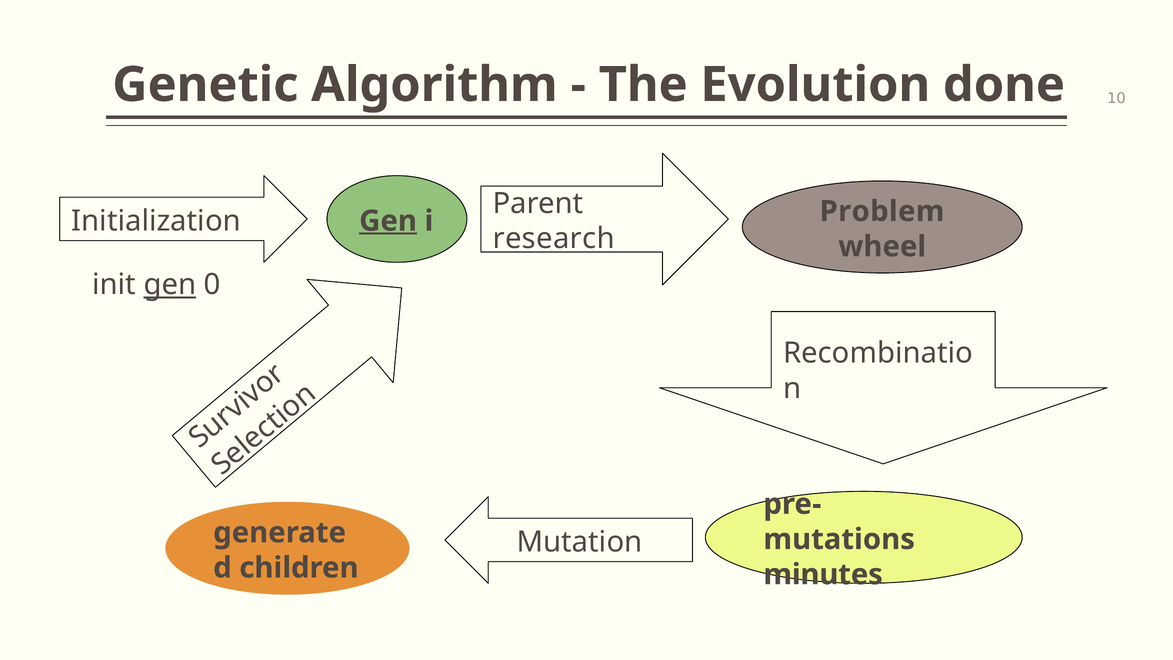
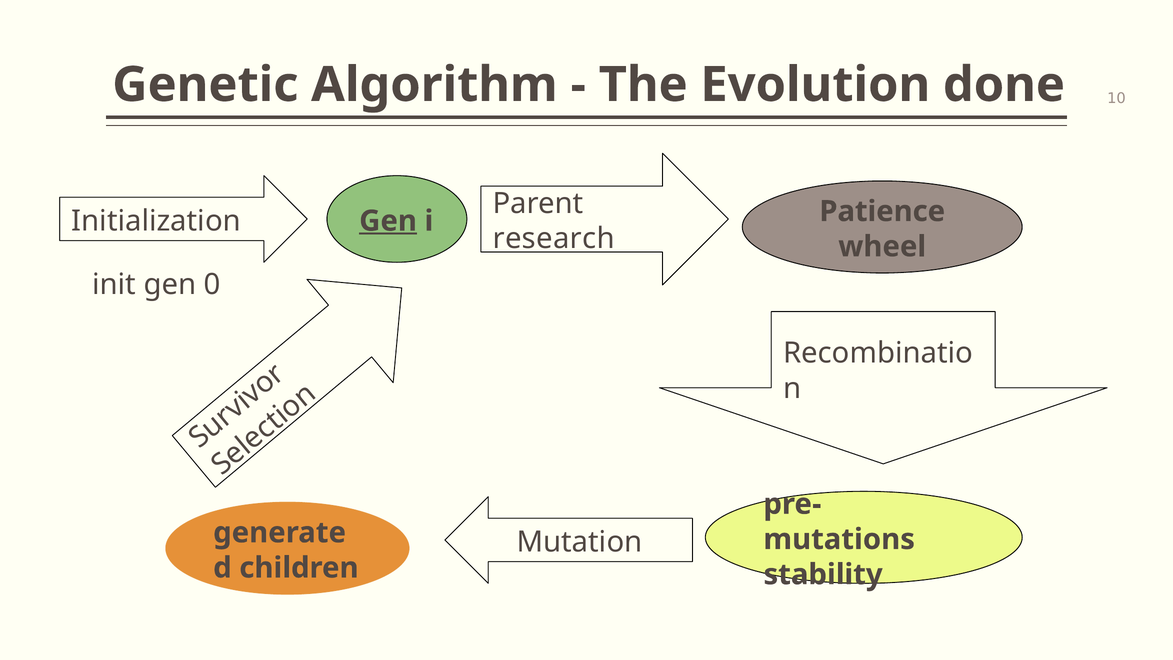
Problem: Problem -> Patience
gen at (170, 285) underline: present -> none
minutes: minutes -> stability
